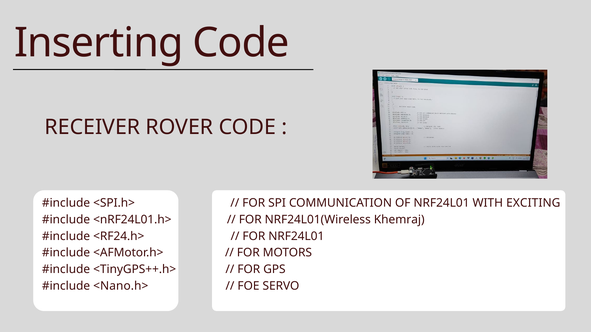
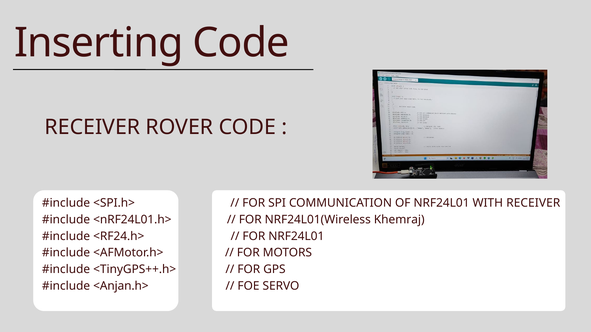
WITH EXCITING: EXCITING -> RECEIVER
<Nano.h>: <Nano.h> -> <Anjan.h>
